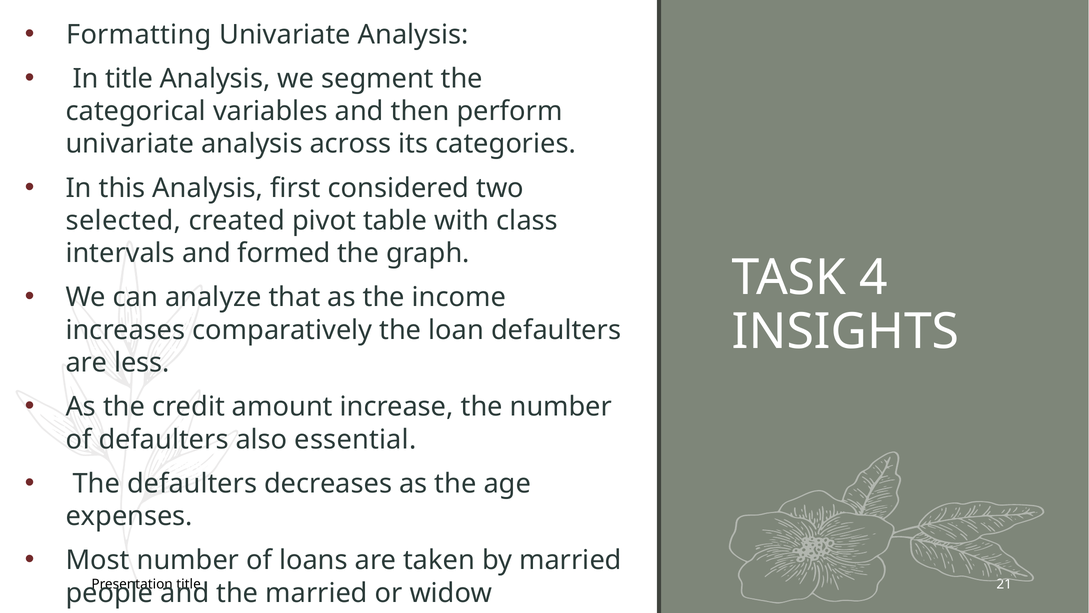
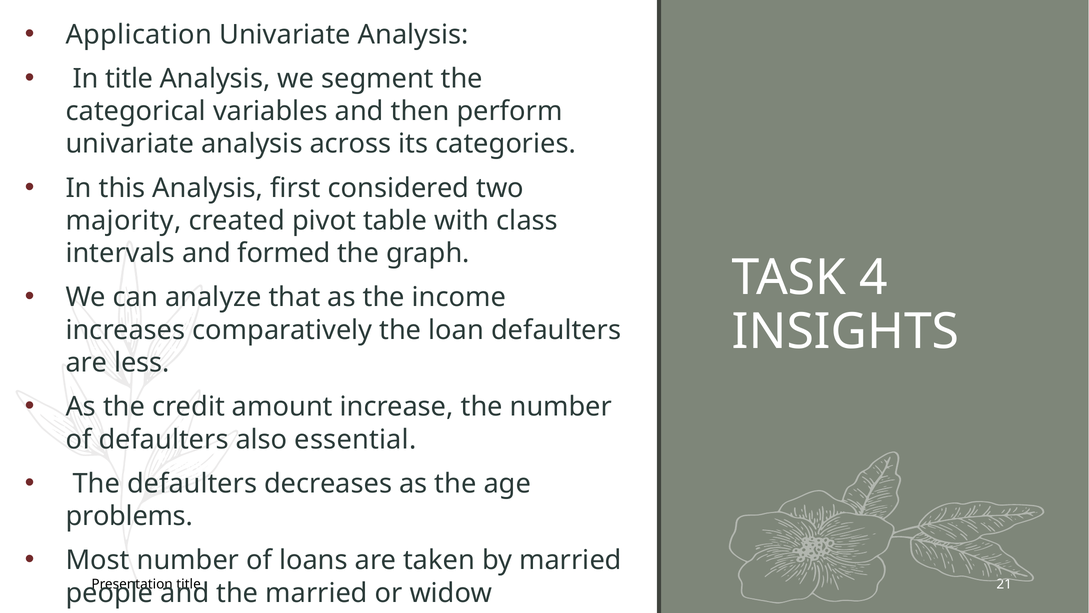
Formatting: Formatting -> Application
selected: selected -> majority
expenses: expenses -> problems
